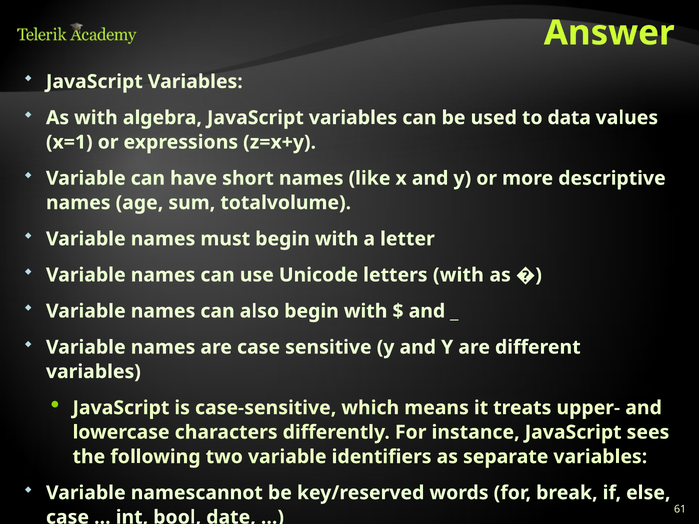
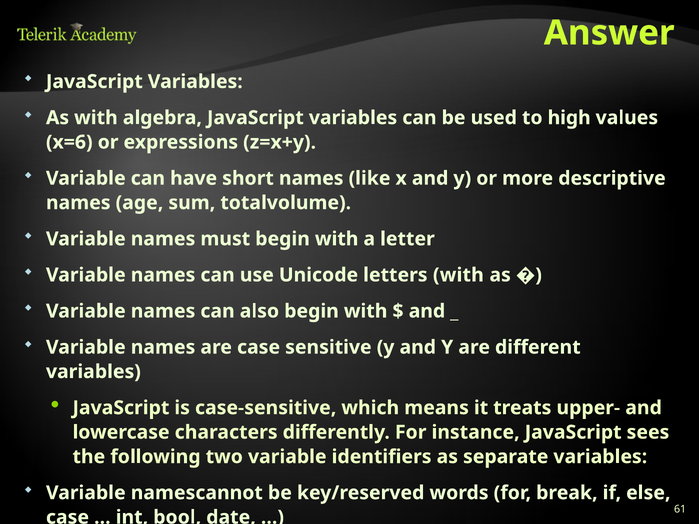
data: data -> high
x=1: x=1 -> x=6
